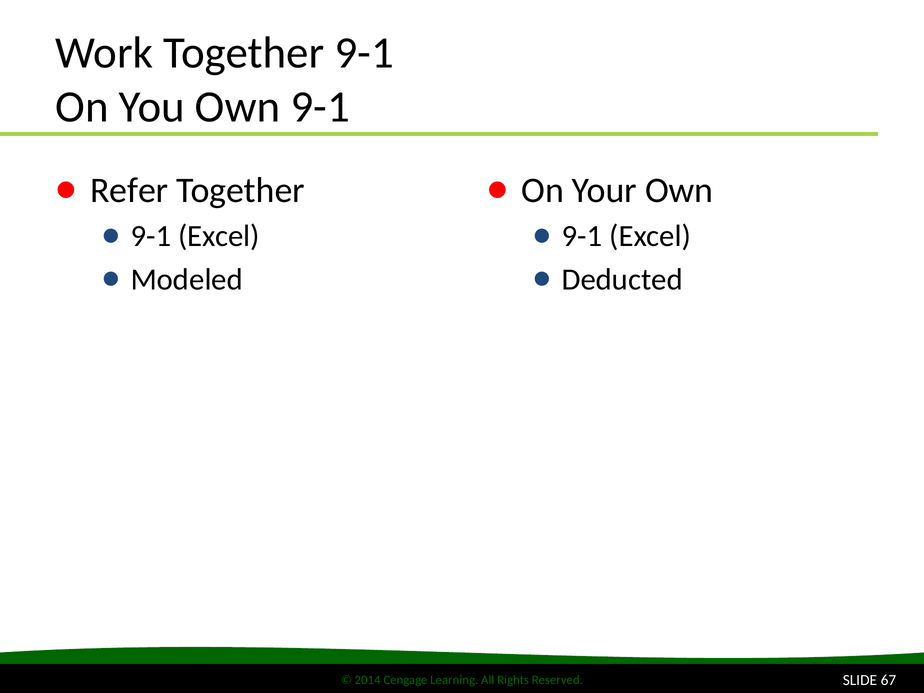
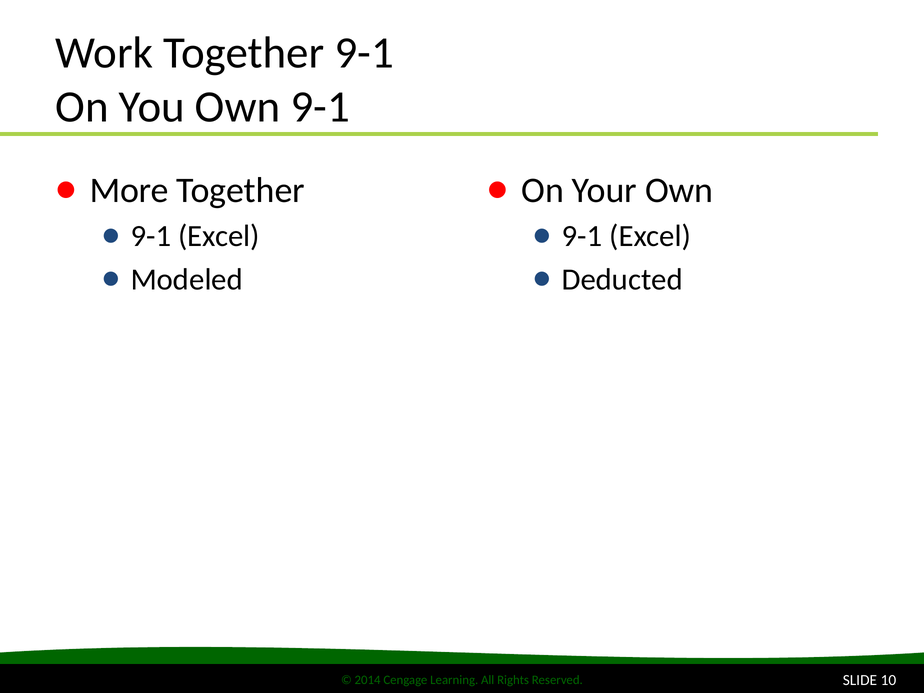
Refer: Refer -> More
67: 67 -> 10
